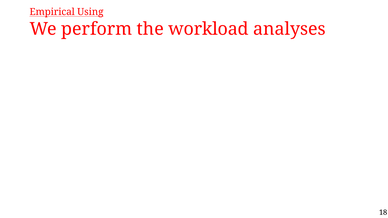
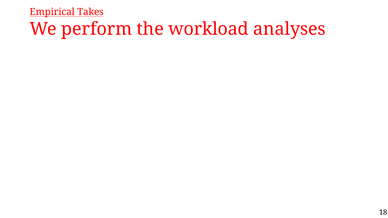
Using: Using -> Takes
